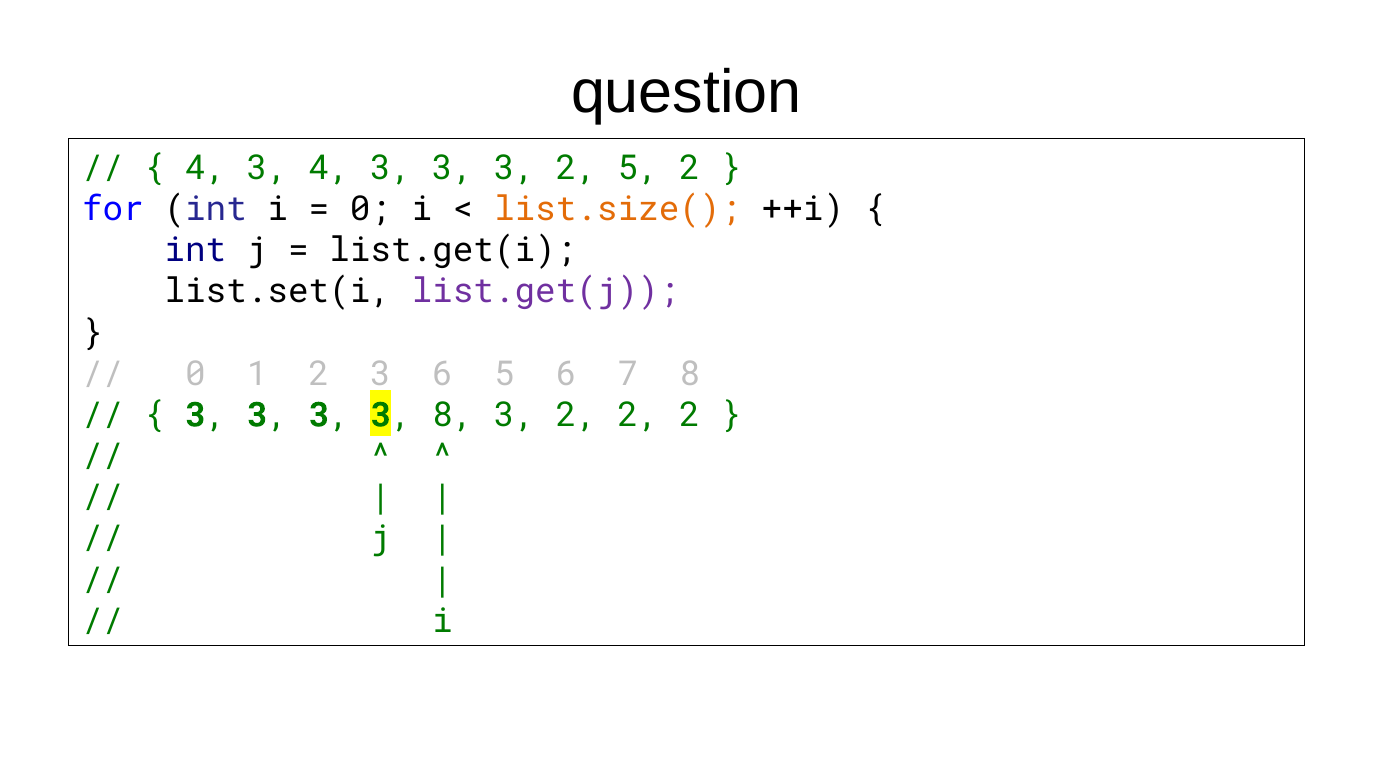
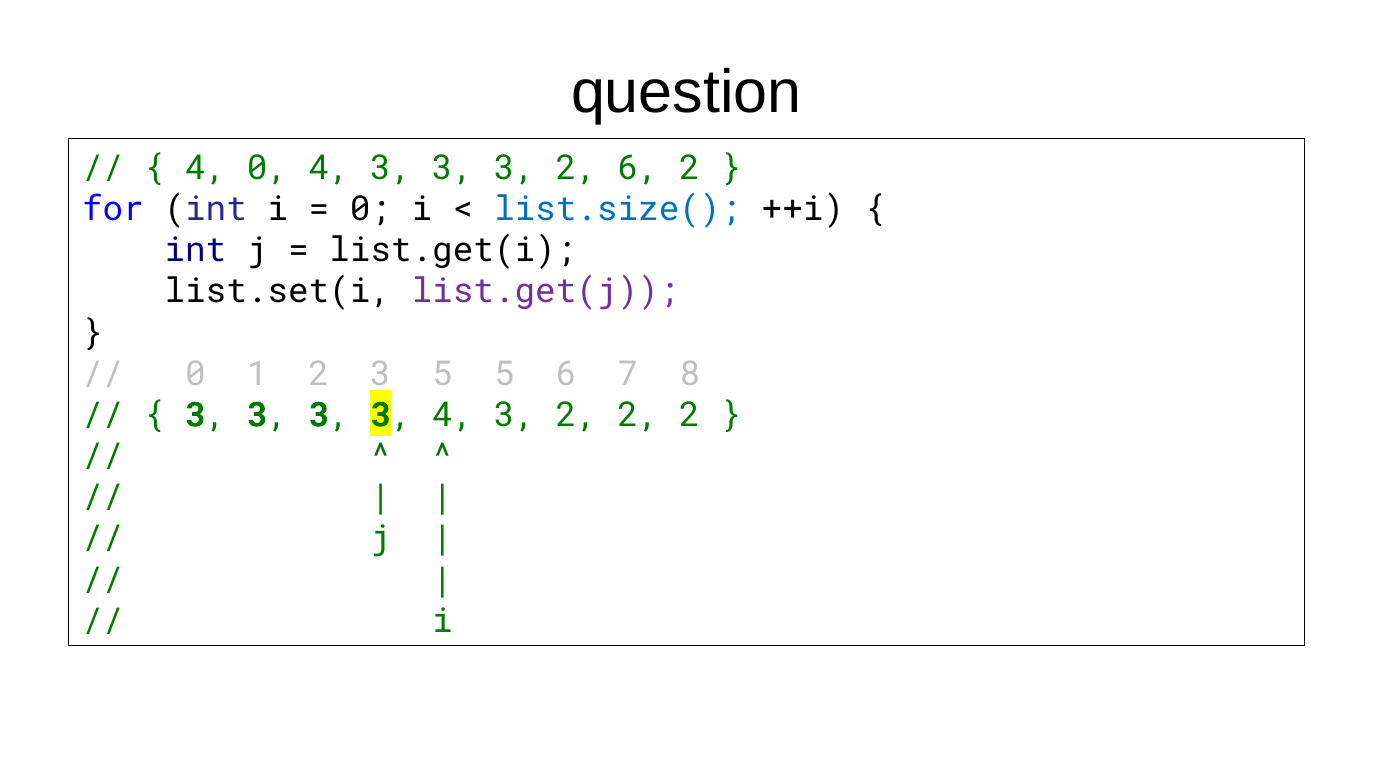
3 at (267, 168): 3 -> 0
2 5: 5 -> 6
list.size( colour: orange -> blue
6 at (443, 374): 6 -> 5
3 8: 8 -> 4
